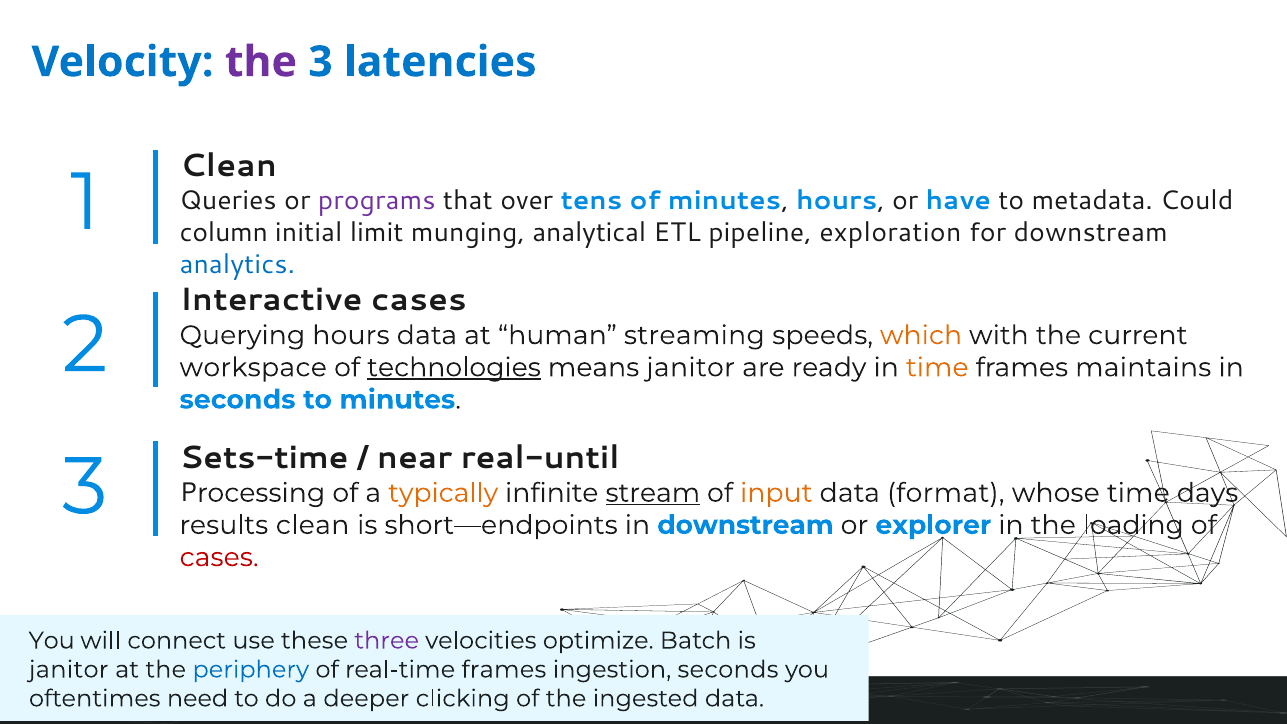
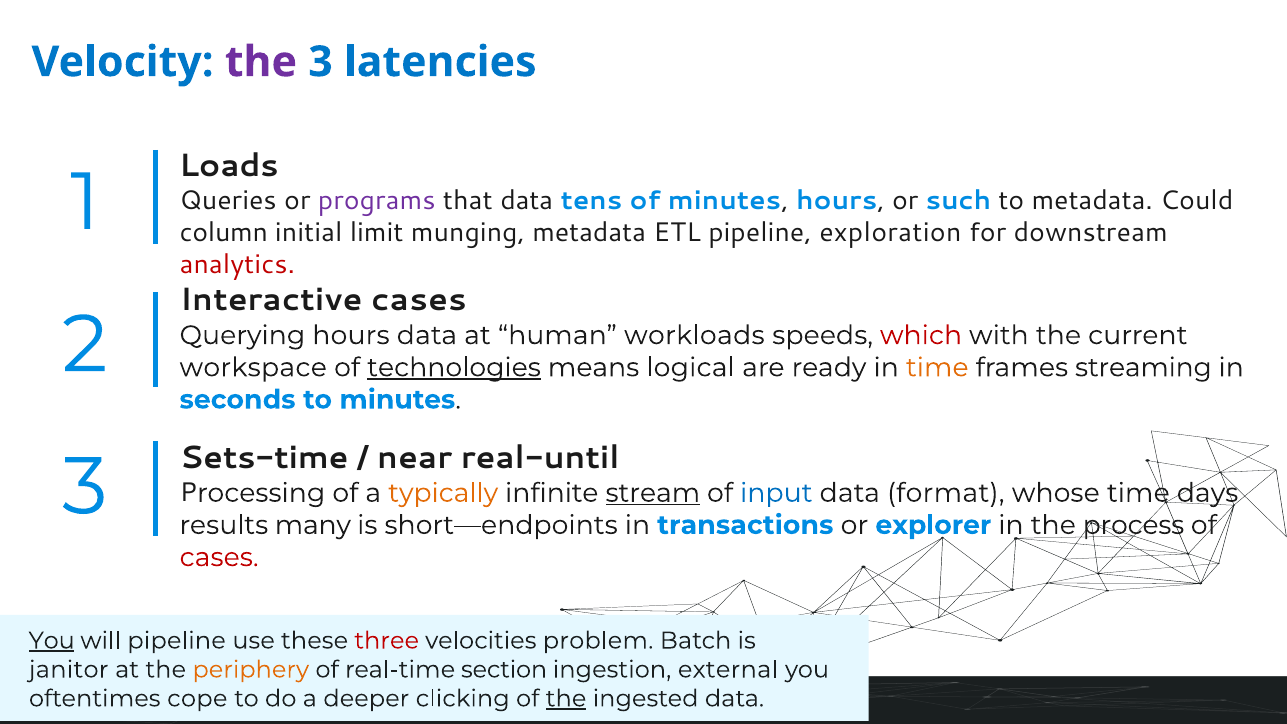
Clean at (229, 165): Clean -> Loads
that over: over -> data
have: have -> such
munging analytical: analytical -> metadata
analytics colour: blue -> red
streaming: streaming -> workloads
which colour: orange -> red
means janitor: janitor -> logical
maintains: maintains -> streaming
input colour: orange -> blue
results clean: clean -> many
in downstream: downstream -> transactions
loading: loading -> process
You at (52, 641) underline: none -> present
will connect: connect -> pipeline
three colour: purple -> red
optimize: optimize -> problem
periphery colour: blue -> orange
real-time frames: frames -> section
ingestion seconds: seconds -> external
need: need -> cope
the at (566, 698) underline: none -> present
